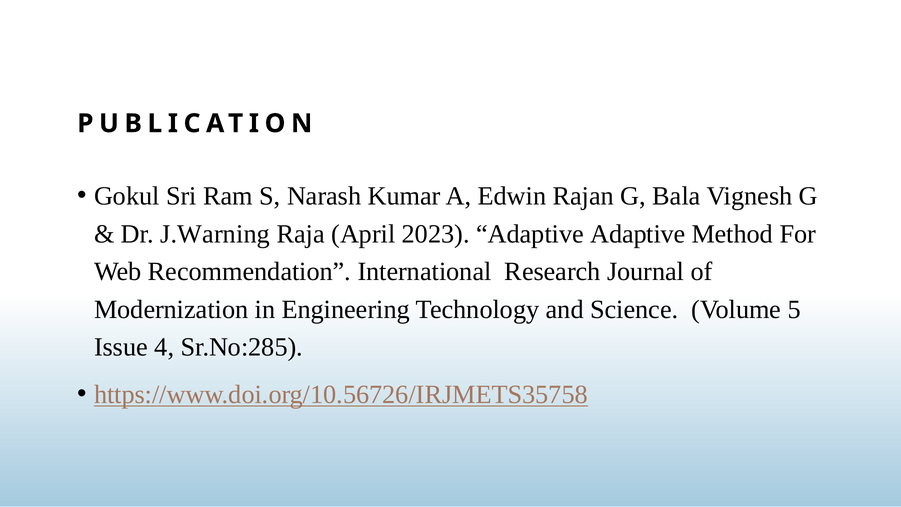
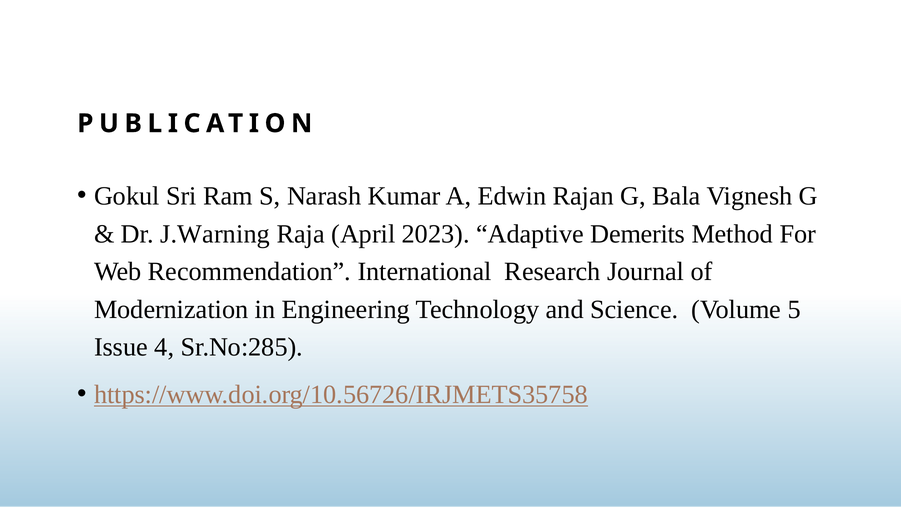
Adaptive Adaptive: Adaptive -> Demerits
